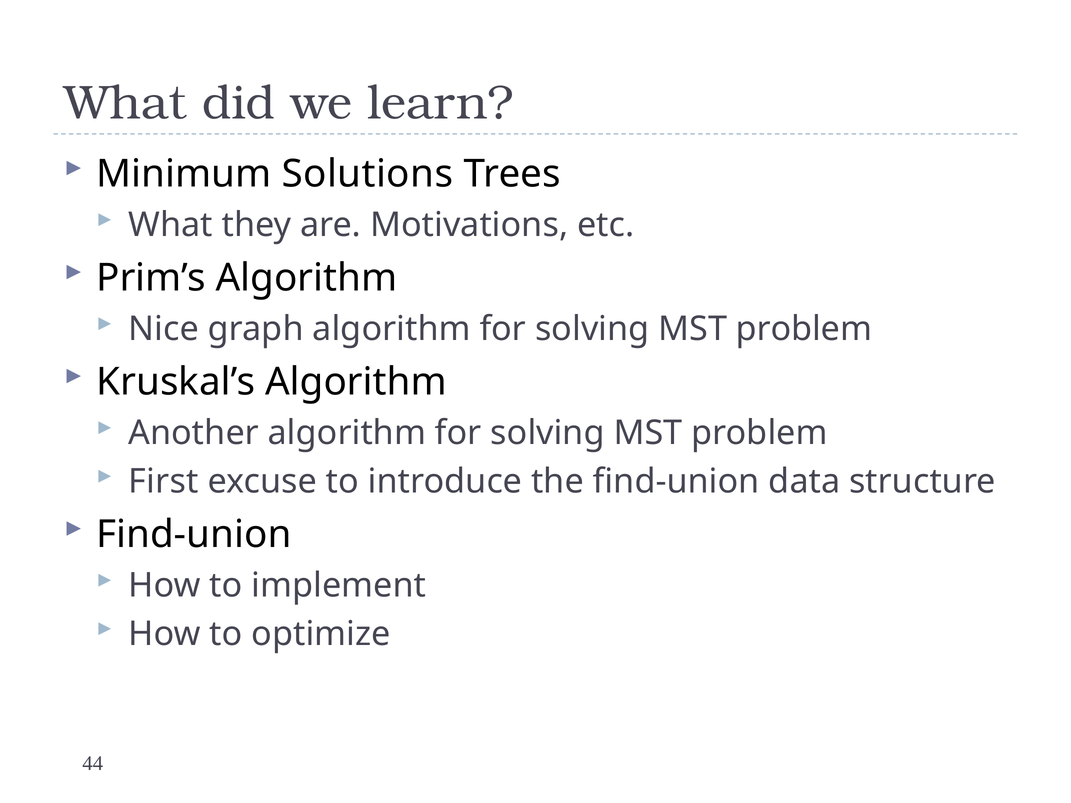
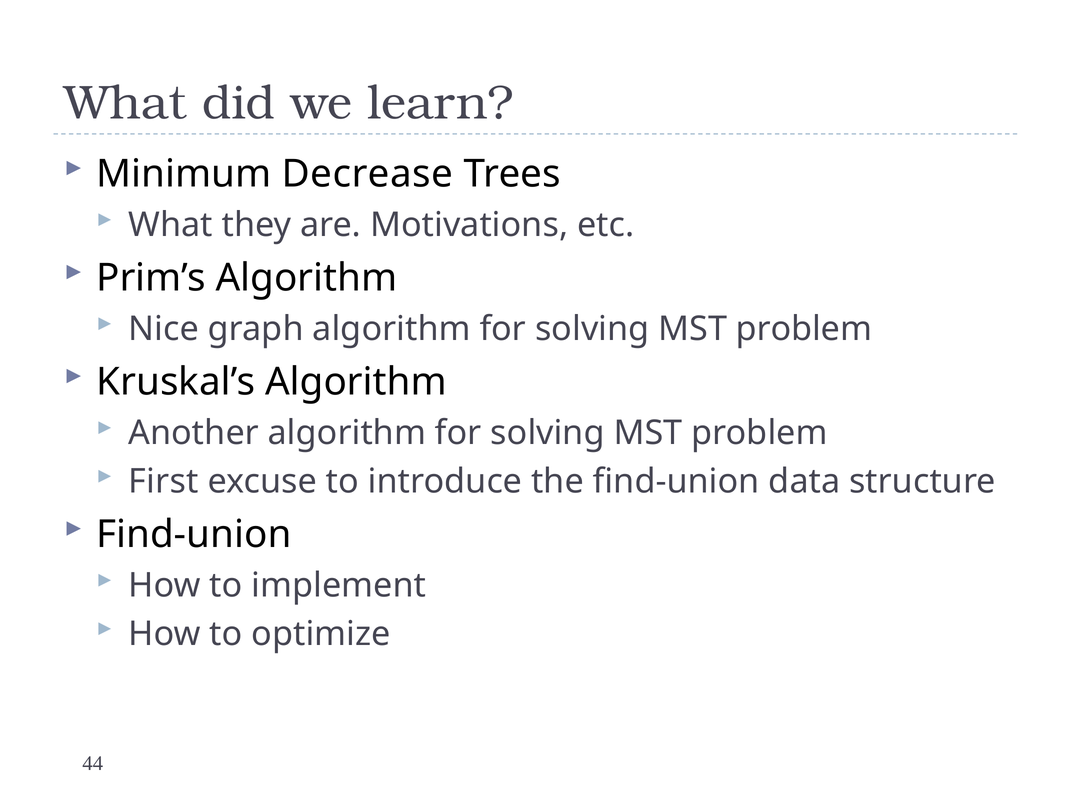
Solutions: Solutions -> Decrease
